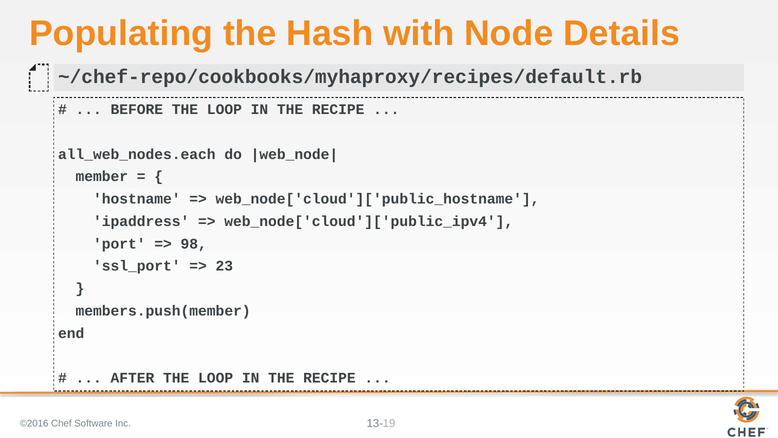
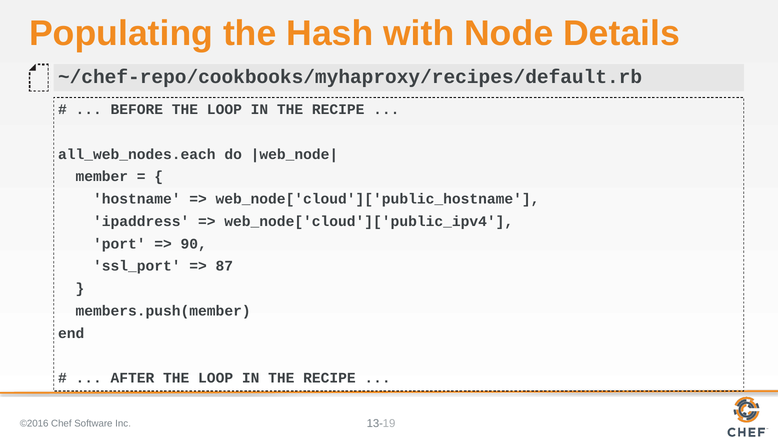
98: 98 -> 90
23: 23 -> 87
